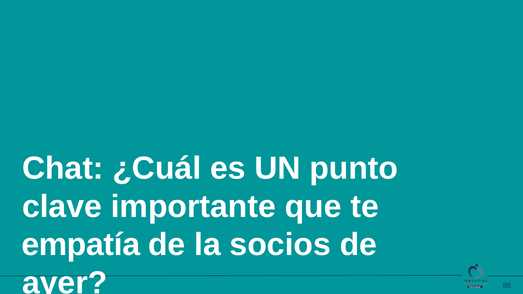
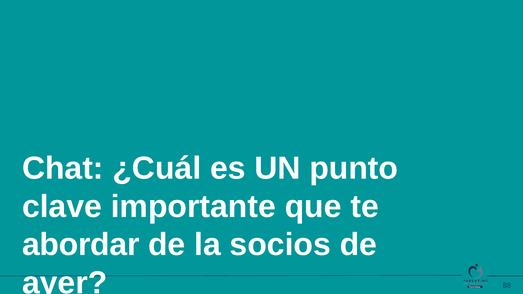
empatía: empatía -> abordar
